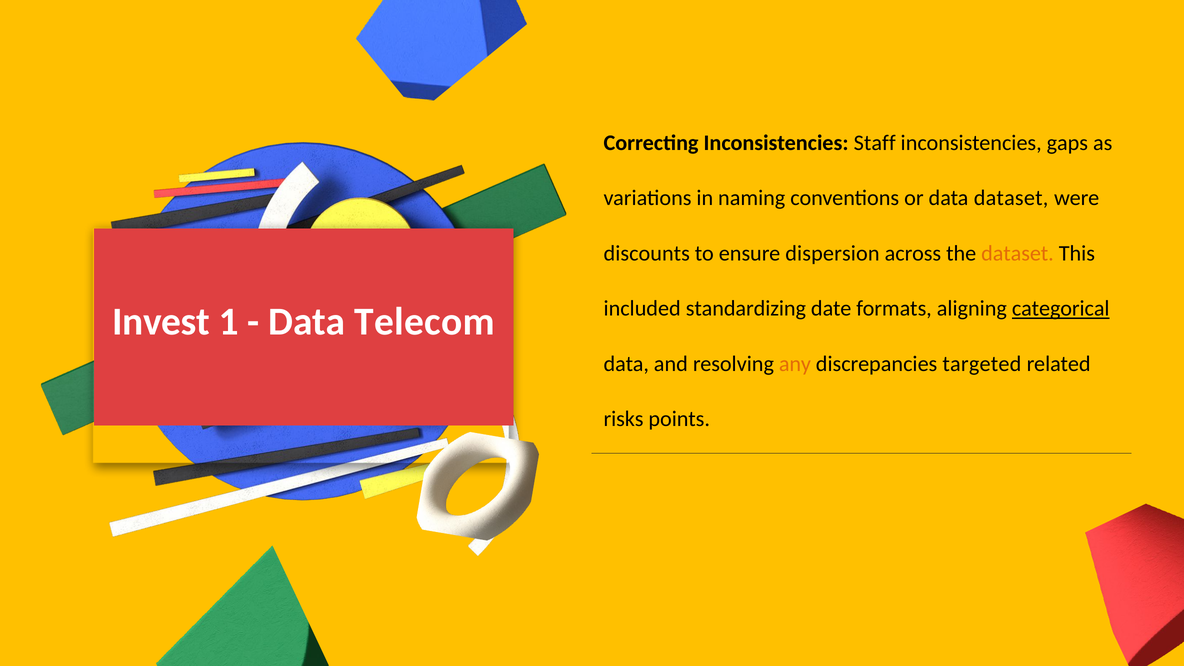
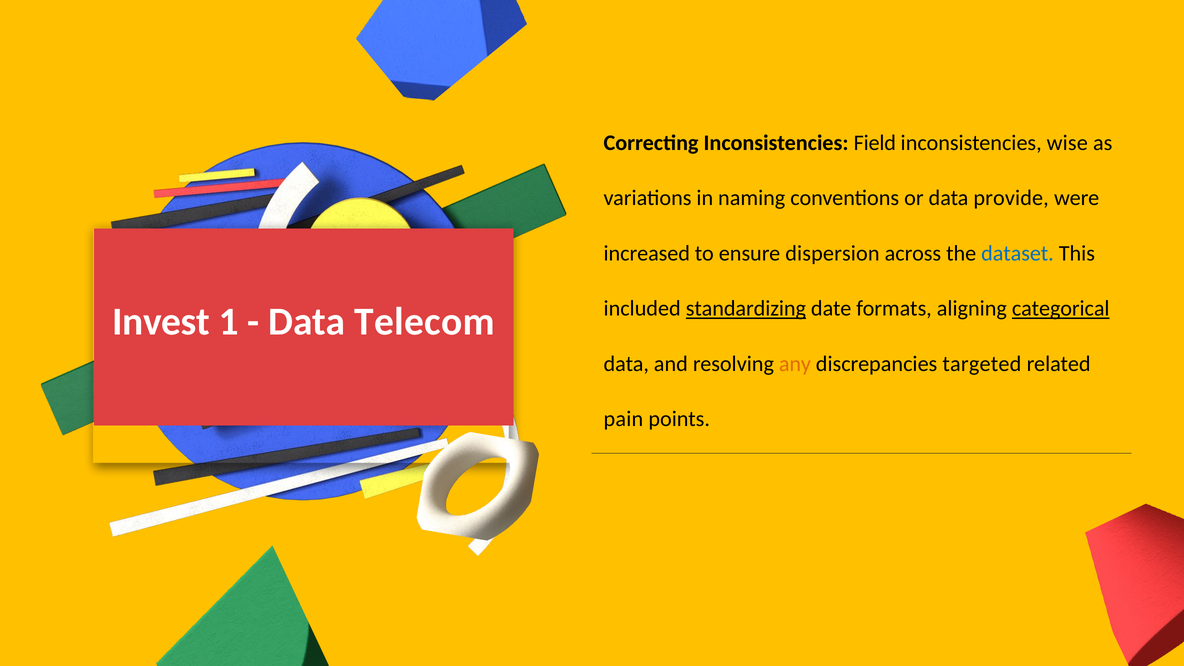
Staff: Staff -> Field
gaps: gaps -> wise
data dataset: dataset -> provide
discounts: discounts -> increased
dataset at (1017, 253) colour: orange -> blue
standardizing underline: none -> present
risks: risks -> pain
